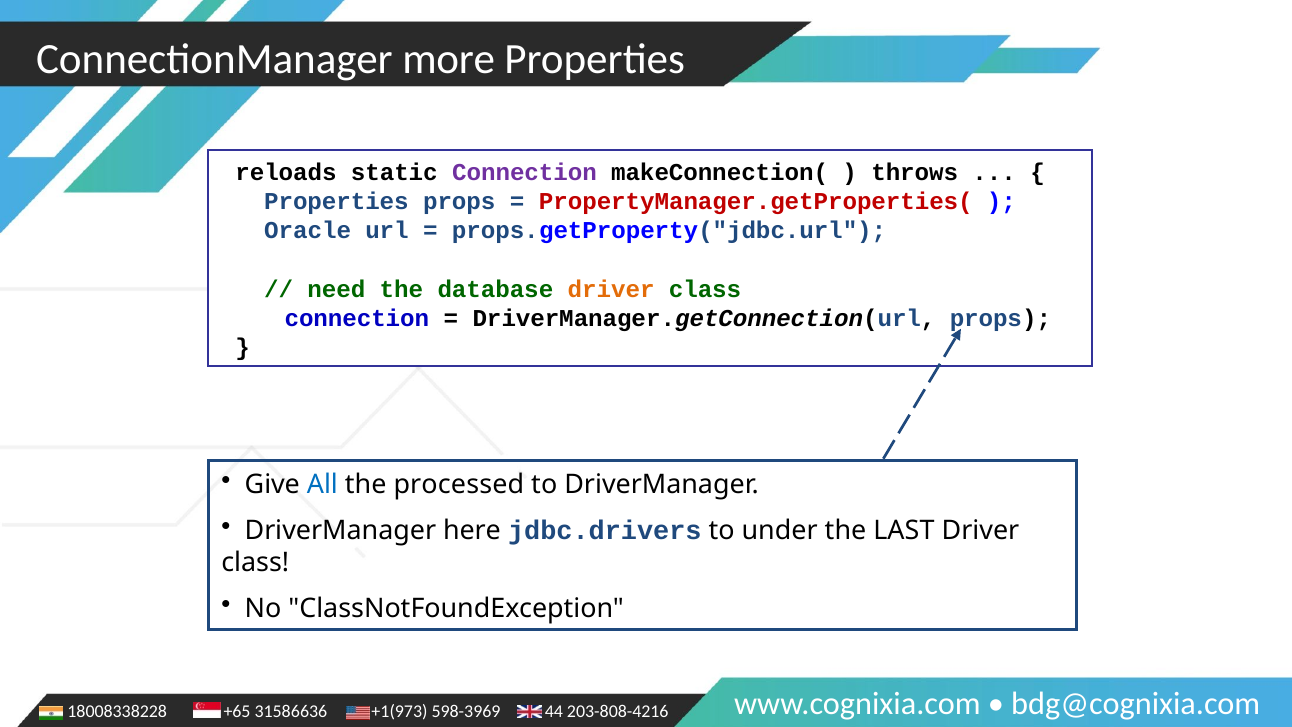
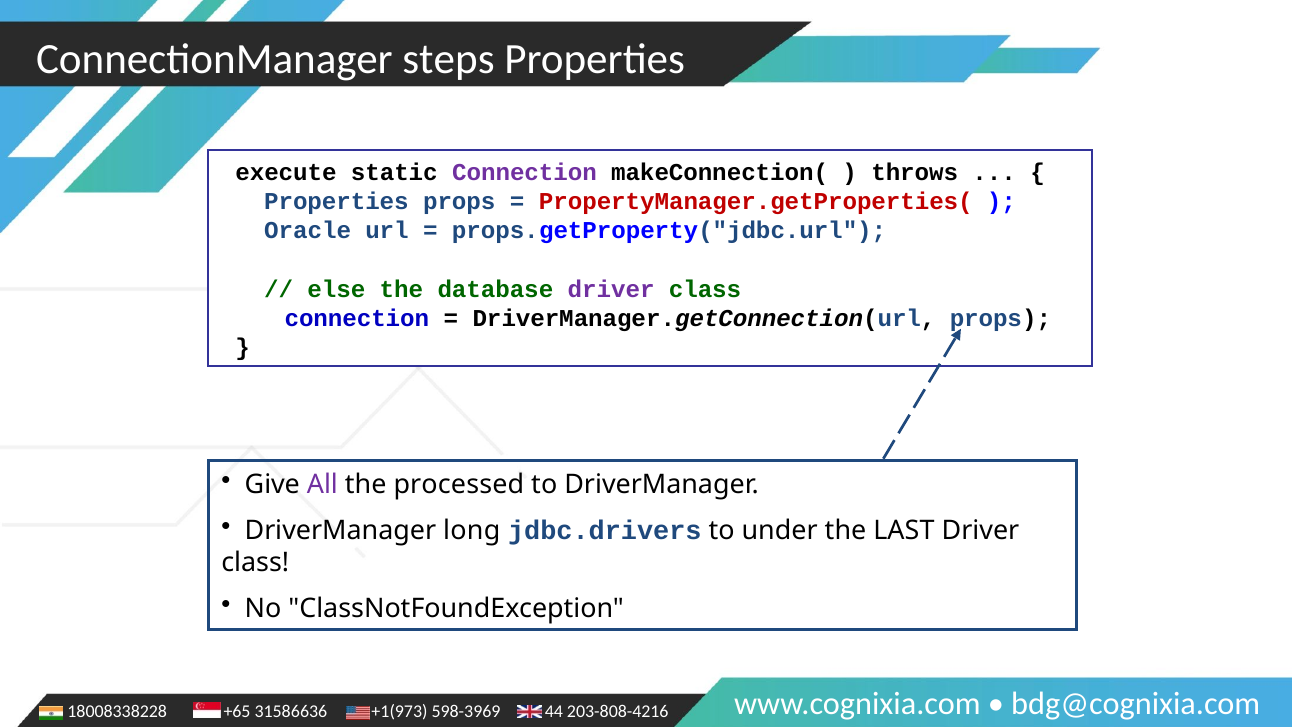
more: more -> steps
reloads: reloads -> execute
need: need -> else
driver at (611, 289) colour: orange -> purple
All colour: blue -> purple
here: here -> long
